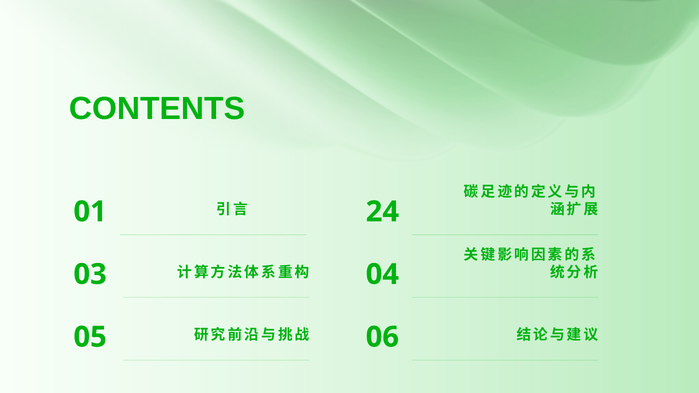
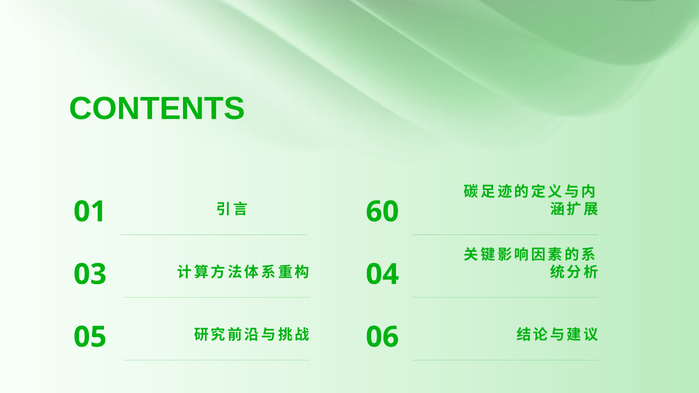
24: 24 -> 60
